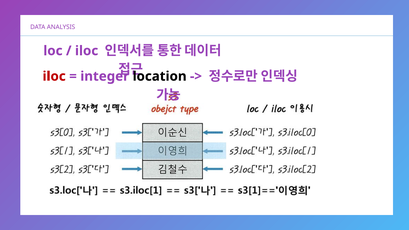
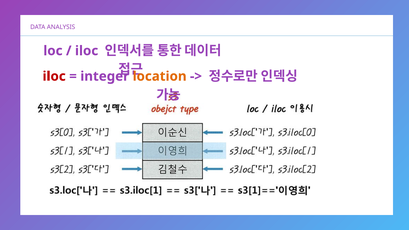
location colour: black -> orange
